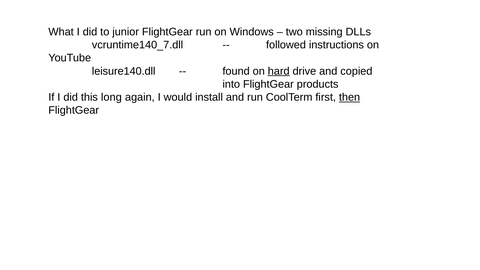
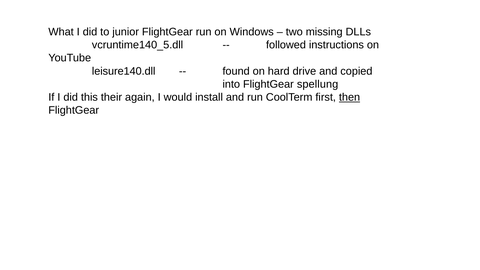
vcruntime140_7.dll: vcruntime140_7.dll -> vcruntime140_5.dll
hard underline: present -> none
products: products -> spellung
long: long -> their
